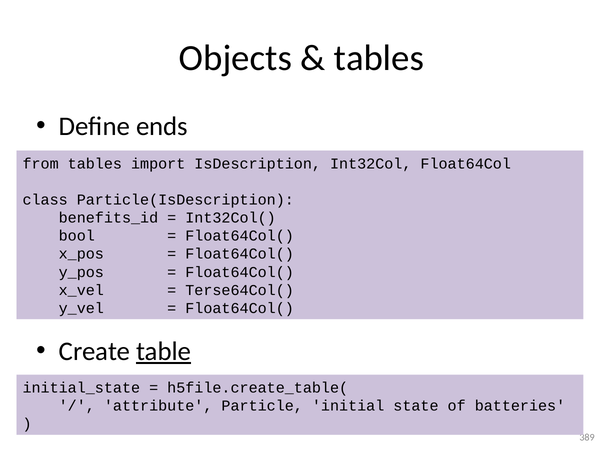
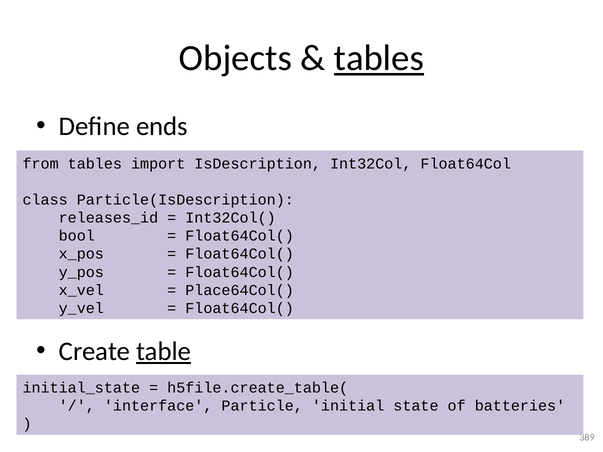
tables at (379, 58) underline: none -> present
benefits_id: benefits_id -> releases_id
Terse64Col(: Terse64Col( -> Place64Col(
attribute: attribute -> interface
